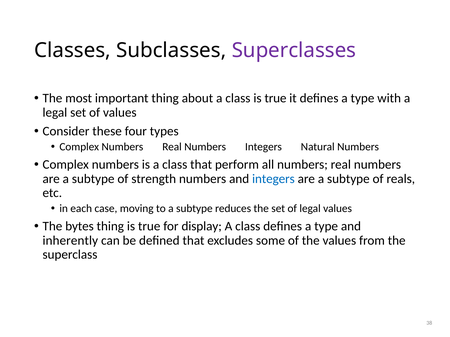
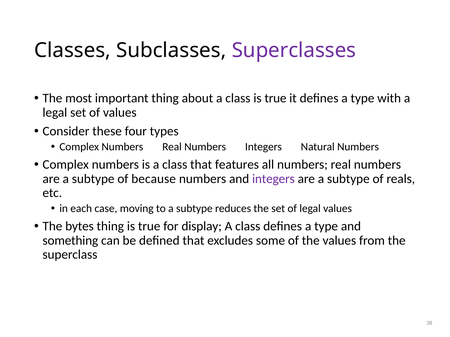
perform: perform -> features
strength: strength -> because
integers at (273, 179) colour: blue -> purple
inherently: inherently -> something
